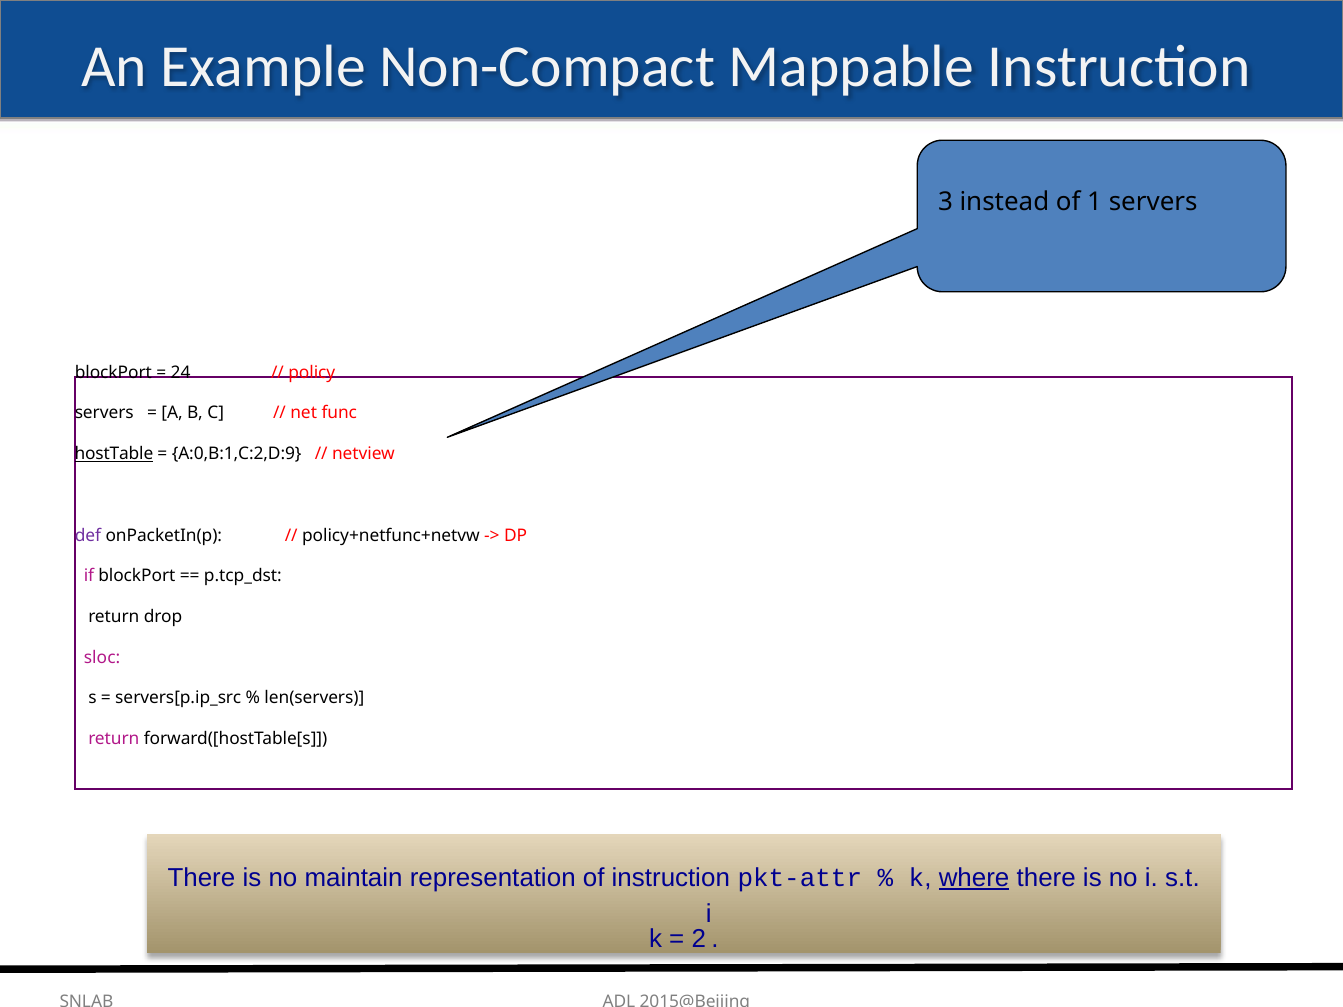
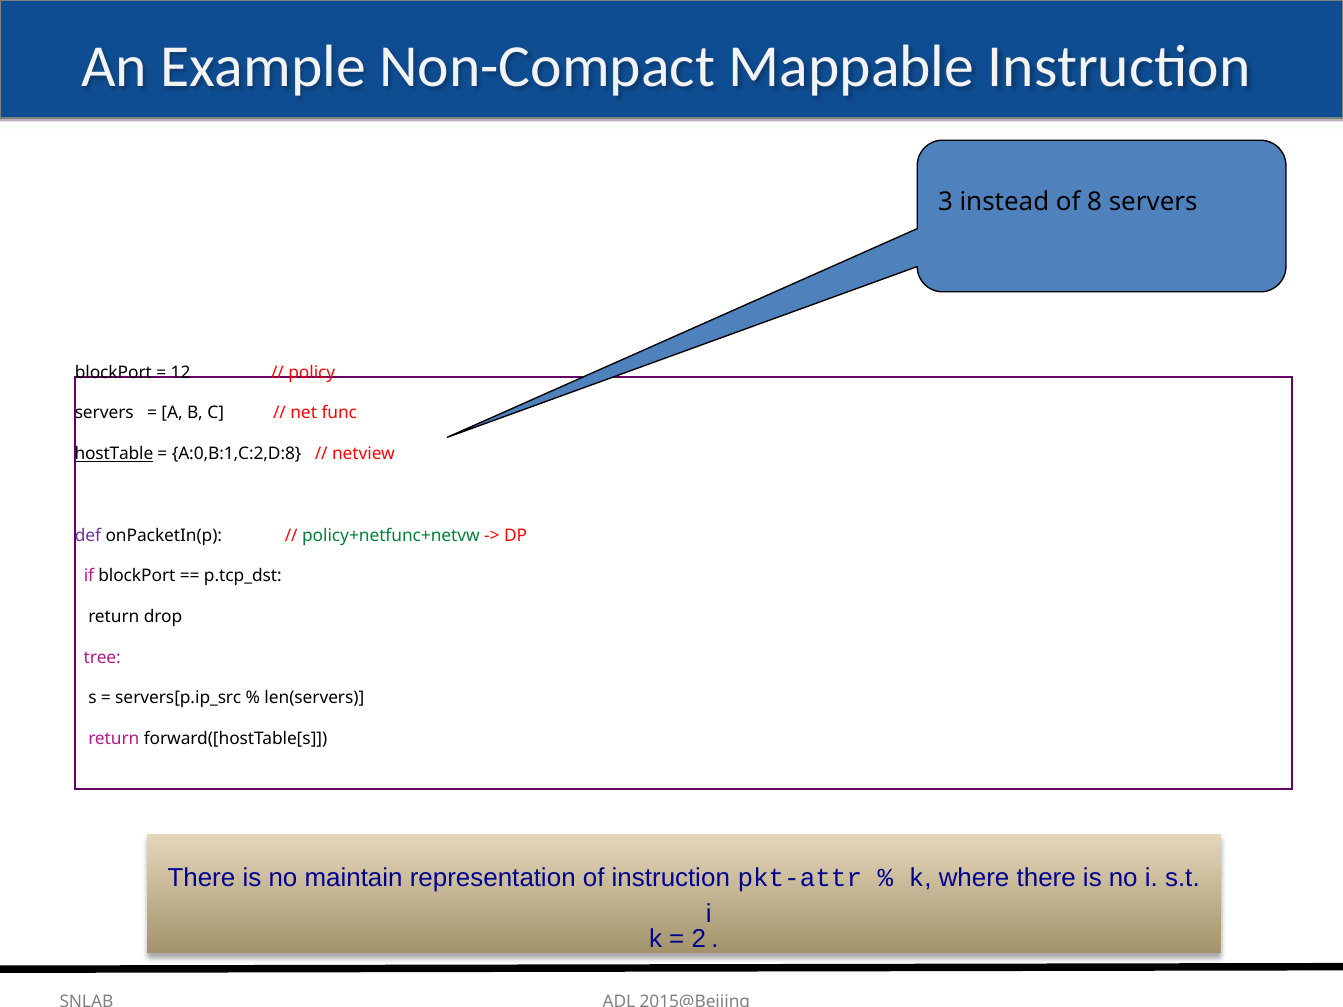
1: 1 -> 8
24: 24 -> 12
A:0,B:1,C:2,D:9: A:0,B:1,C:2,D:9 -> A:0,B:1,C:2,D:8
policy+netfunc+netvw colour: black -> green
sloc: sloc -> tree
where underline: present -> none
